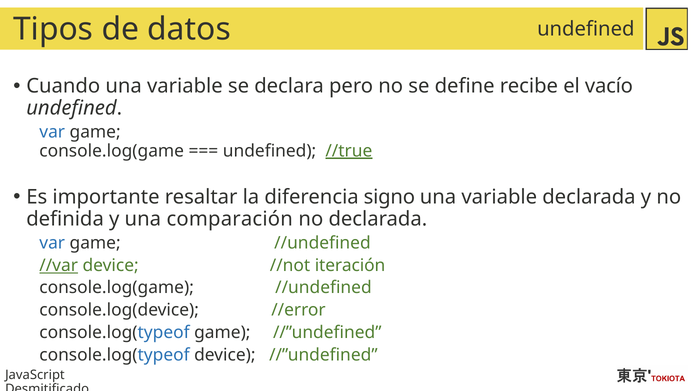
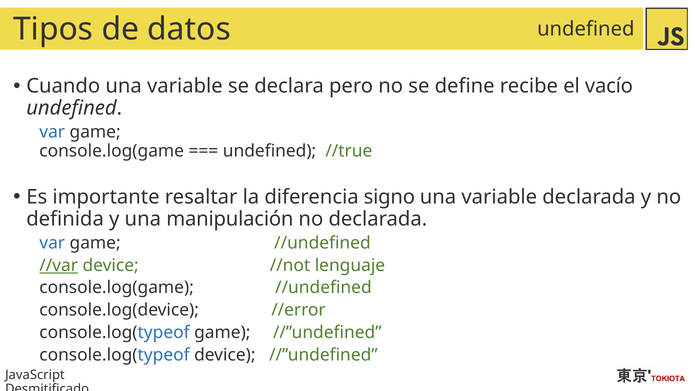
//true underline: present -> none
comparación: comparación -> manipulación
iteración: iteración -> lenguaje
